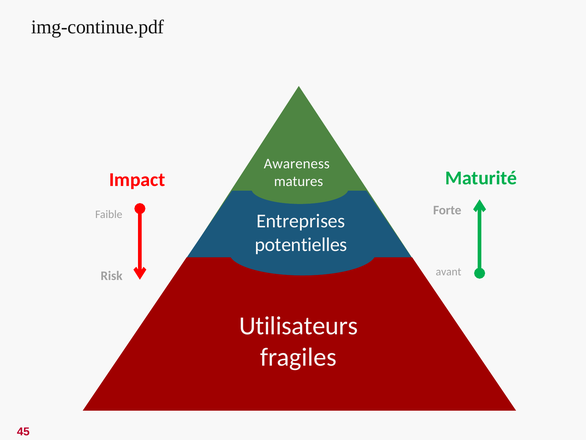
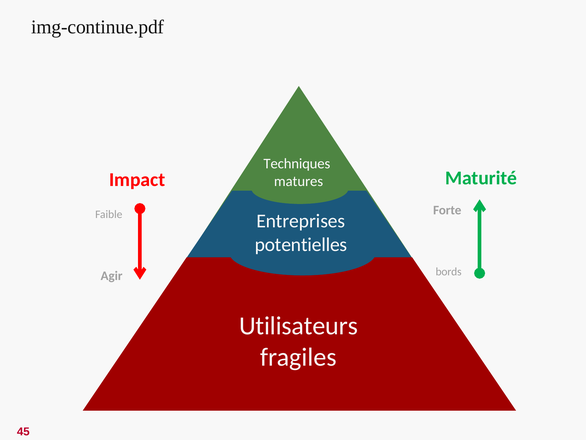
Awareness: Awareness -> Techniques
avant: avant -> bords
Risk: Risk -> Agir
